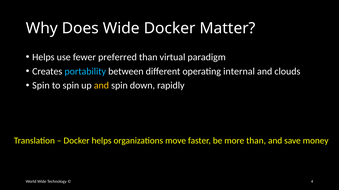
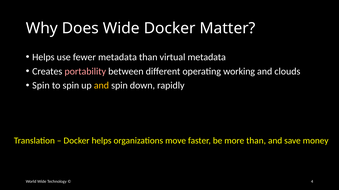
fewer preferred: preferred -> metadata
virtual paradigm: paradigm -> metadata
portability colour: light blue -> pink
internal: internal -> working
